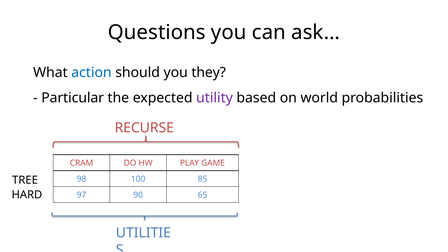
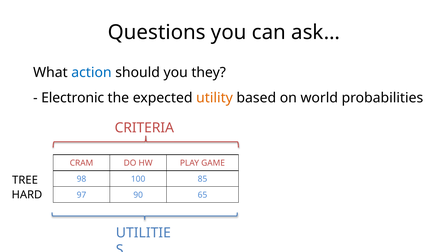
Particular: Particular -> Electronic
utility colour: purple -> orange
RECURSE: RECURSE -> CRITERIA
